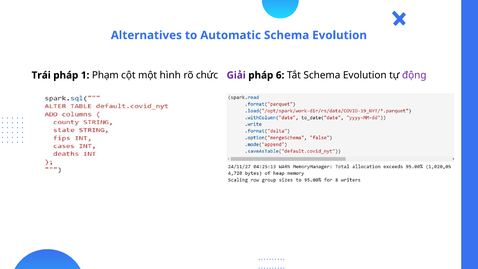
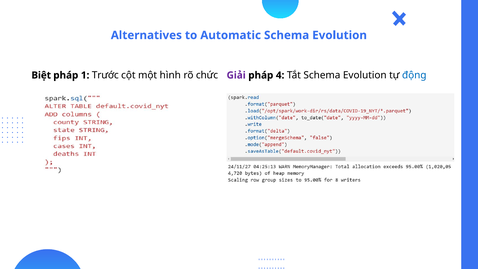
Trái: Trái -> Biệt
Phạm: Phạm -> Trước
6: 6 -> 4
động colour: purple -> blue
